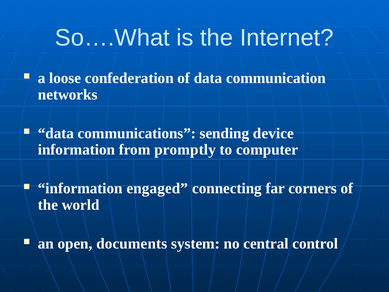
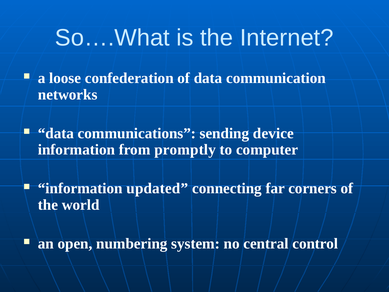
engaged: engaged -> updated
documents: documents -> numbering
